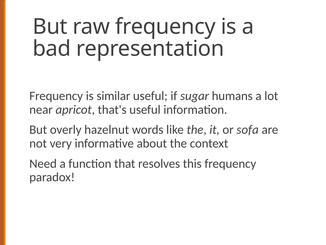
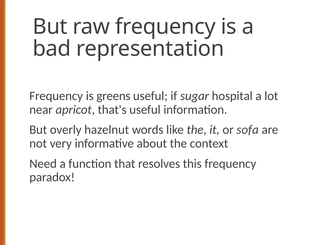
similar: similar -> greens
humans: humans -> hospital
